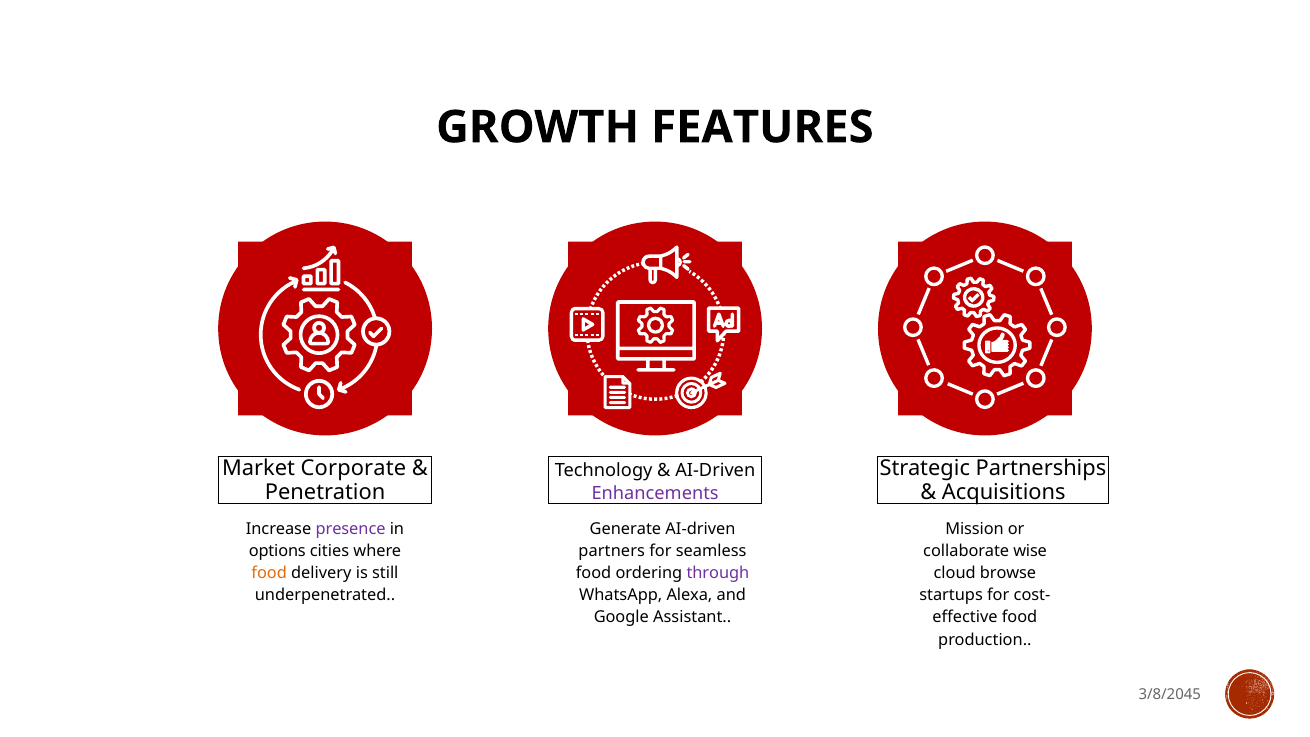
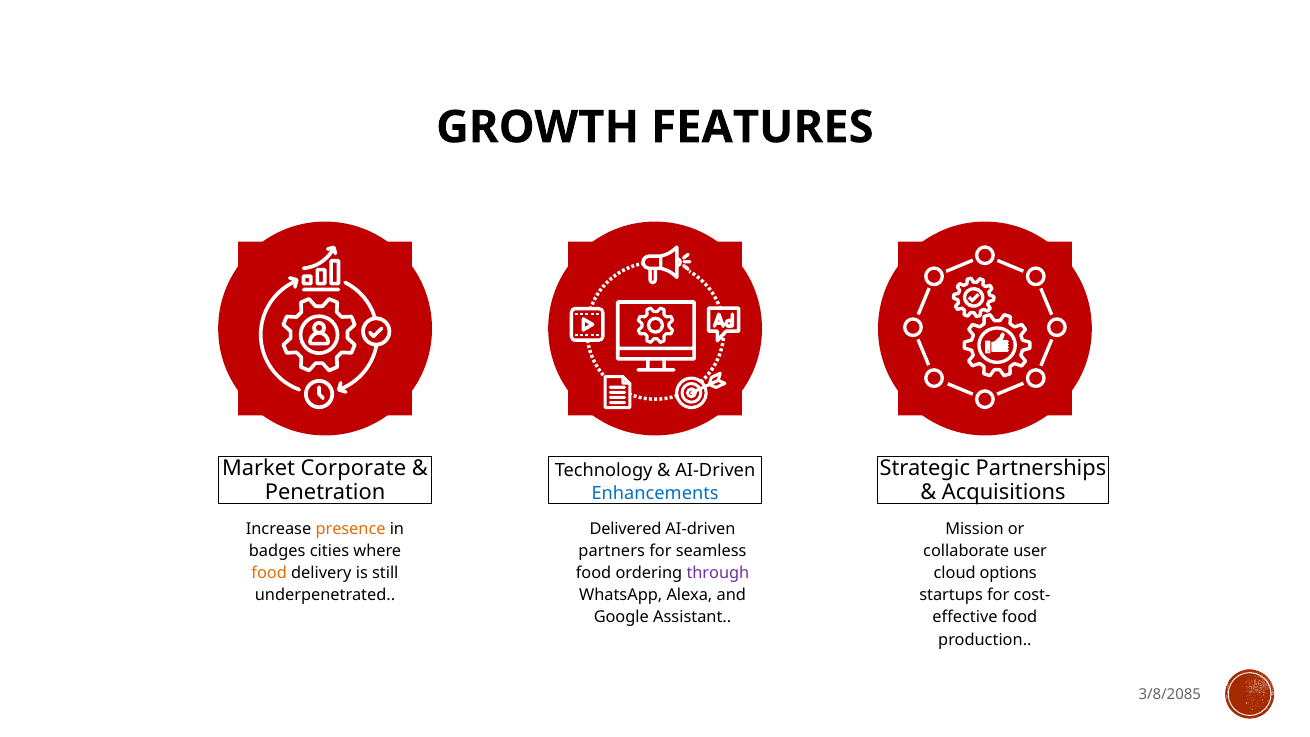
Enhancements colour: purple -> blue
presence colour: purple -> orange
Generate: Generate -> Delivered
options: options -> badges
wise: wise -> user
browse: browse -> options
3/8/2045: 3/8/2045 -> 3/8/2085
